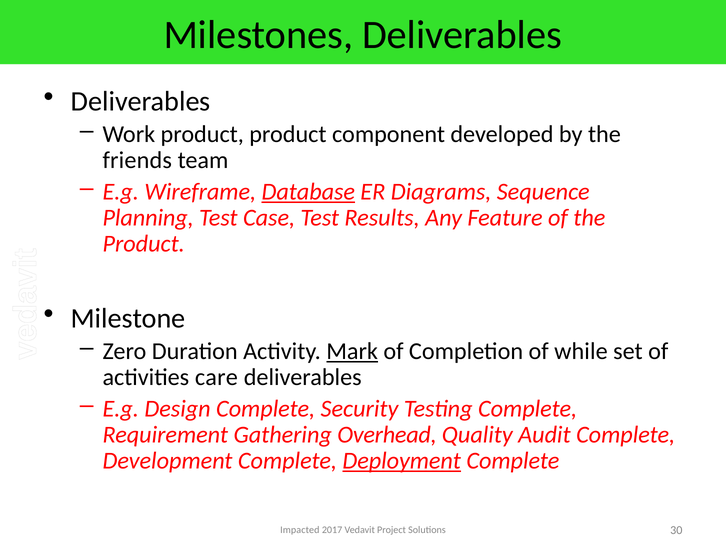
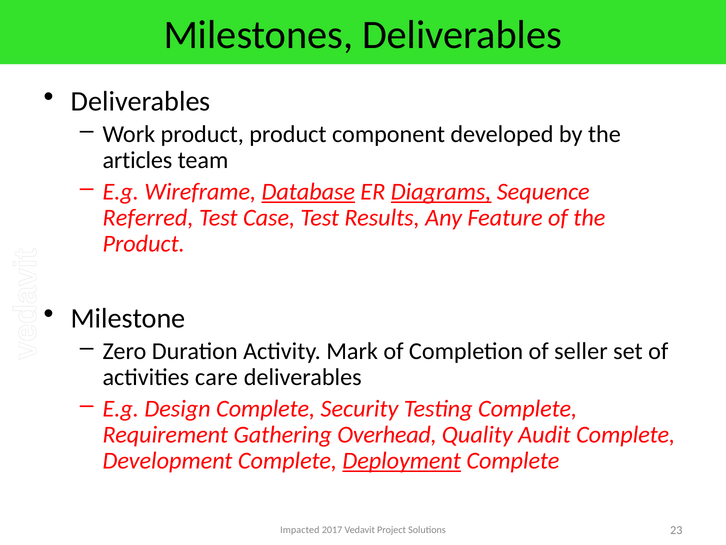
friends: friends -> articles
Diagrams underline: none -> present
Planning: Planning -> Referred
Mark underline: present -> none
while: while -> seller
30: 30 -> 23
